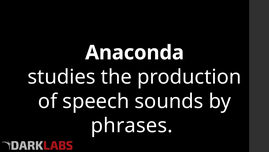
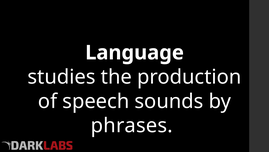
Anaconda: Anaconda -> Language
